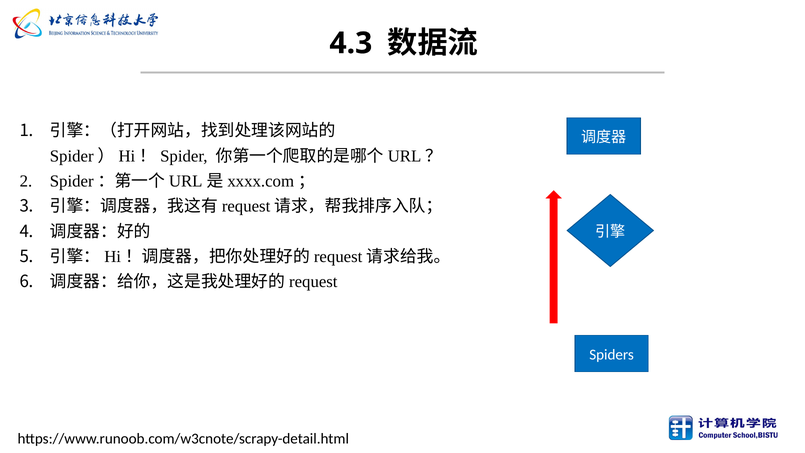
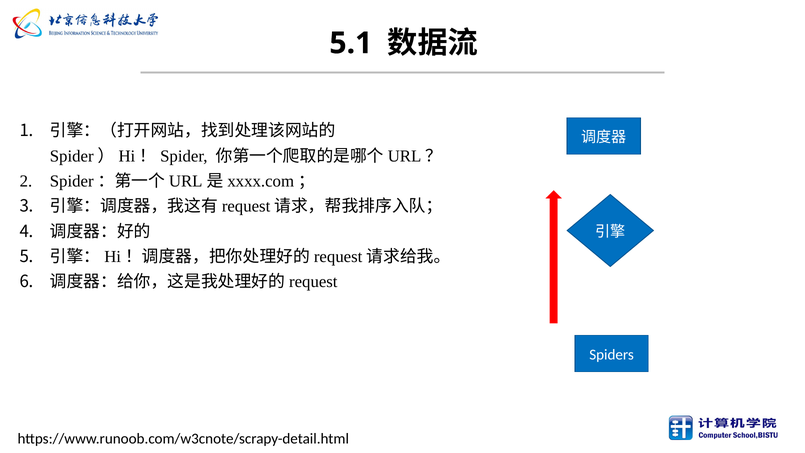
4.3: 4.3 -> 5.1
